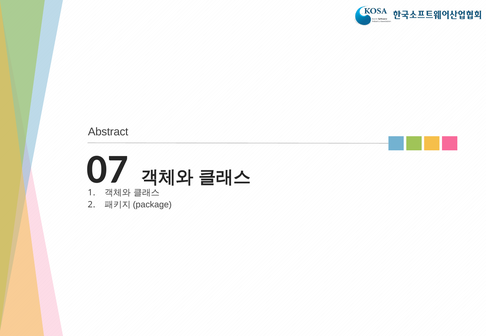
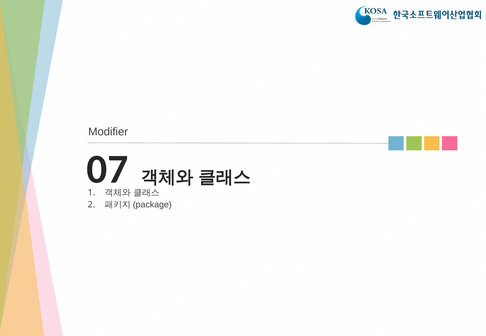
Abstract: Abstract -> Modifier
